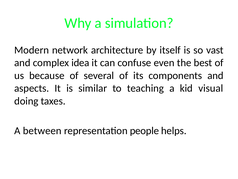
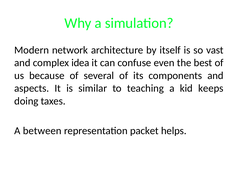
visual: visual -> keeps
people: people -> packet
